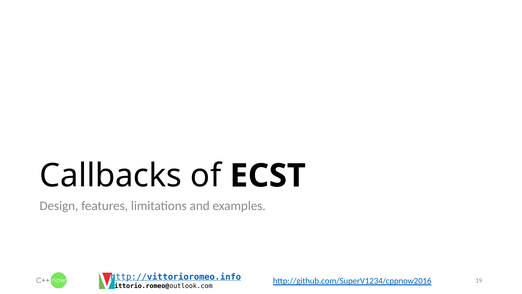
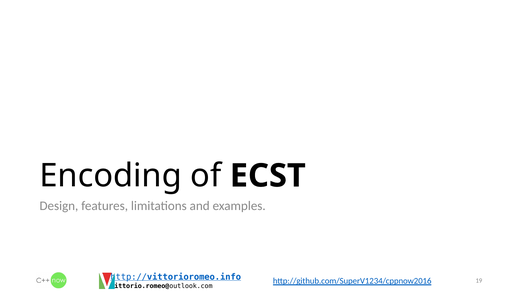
Callbacks: Callbacks -> Encoding
